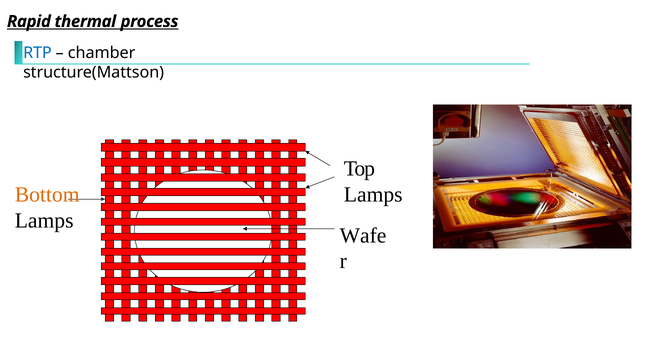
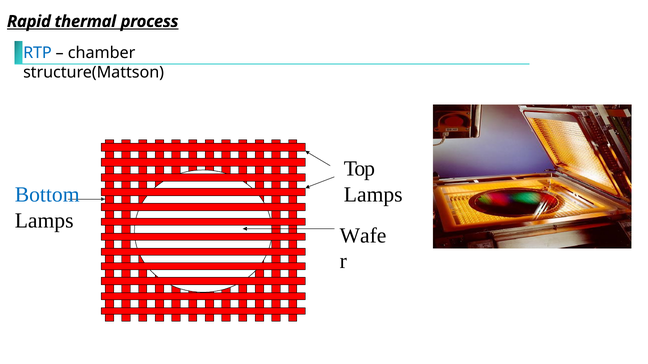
Bottom colour: orange -> blue
